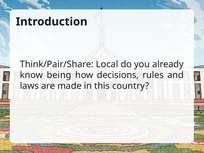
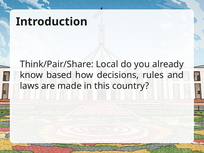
being: being -> based
